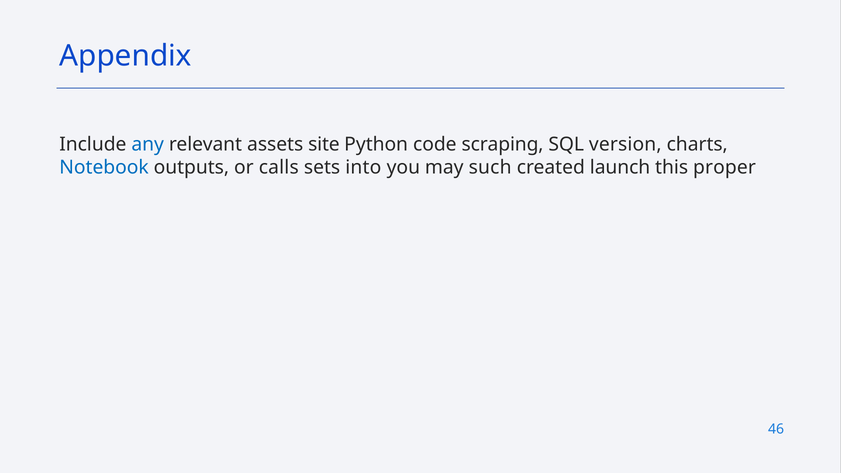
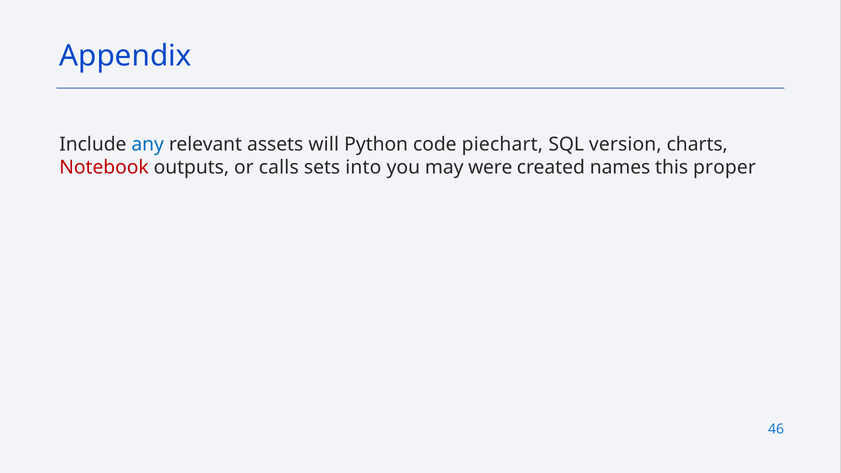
site: site -> will
scraping: scraping -> piechart
Notebook colour: blue -> red
such: such -> were
launch: launch -> names
